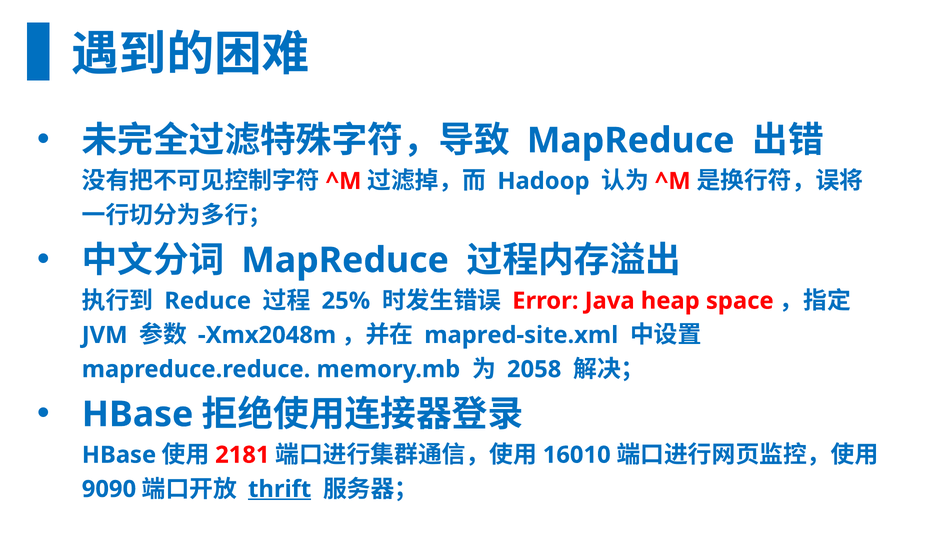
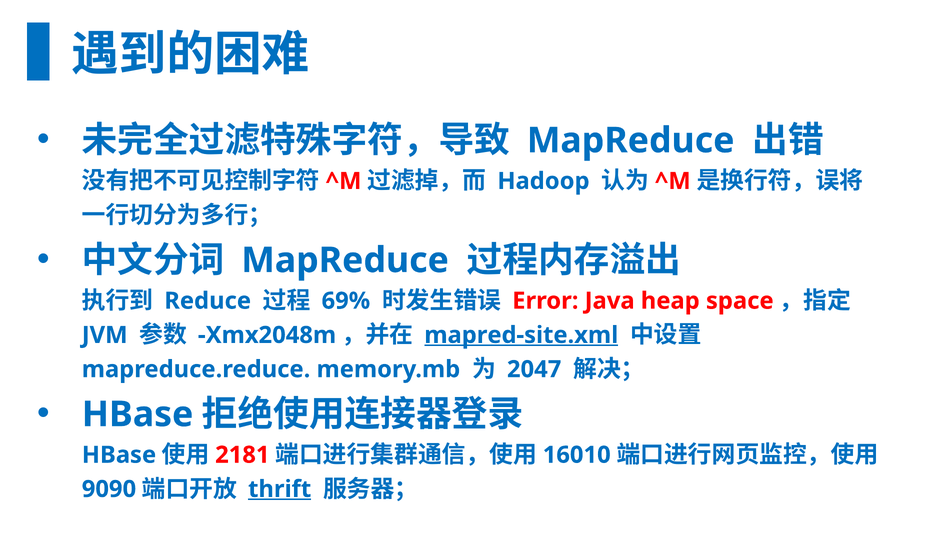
25%: 25% -> 69%
mapred-site.xml underline: none -> present
2058: 2058 -> 2047
